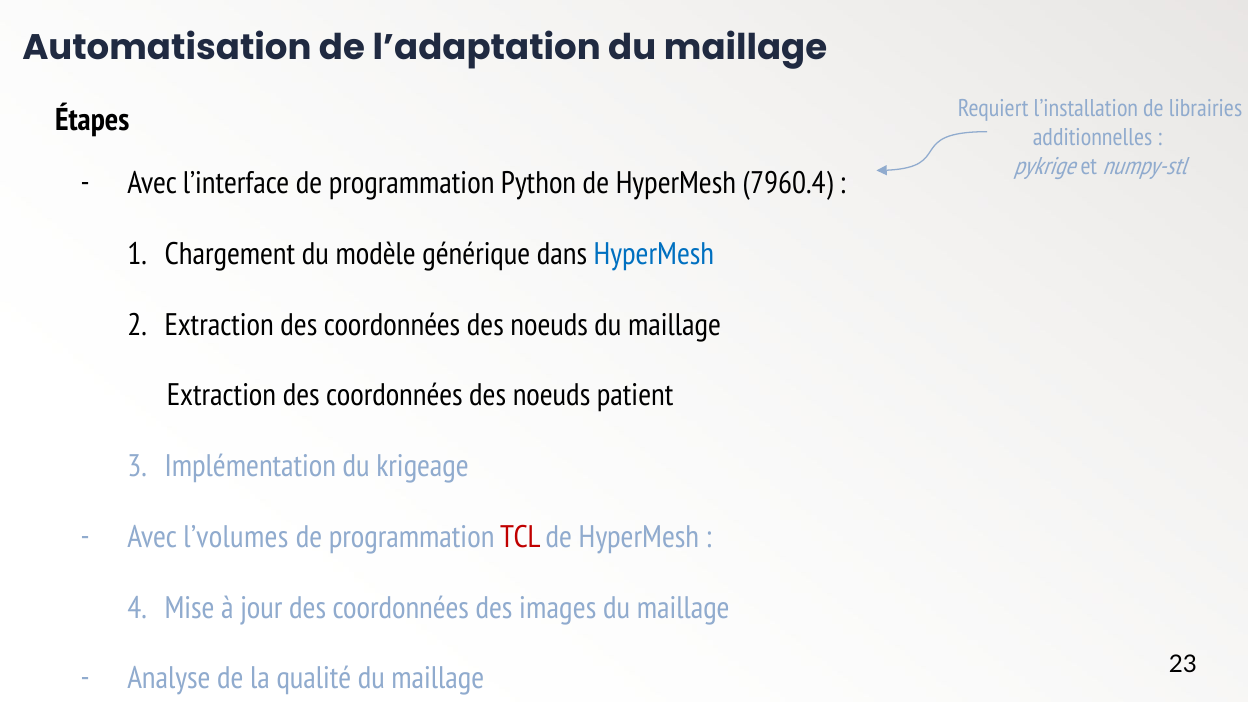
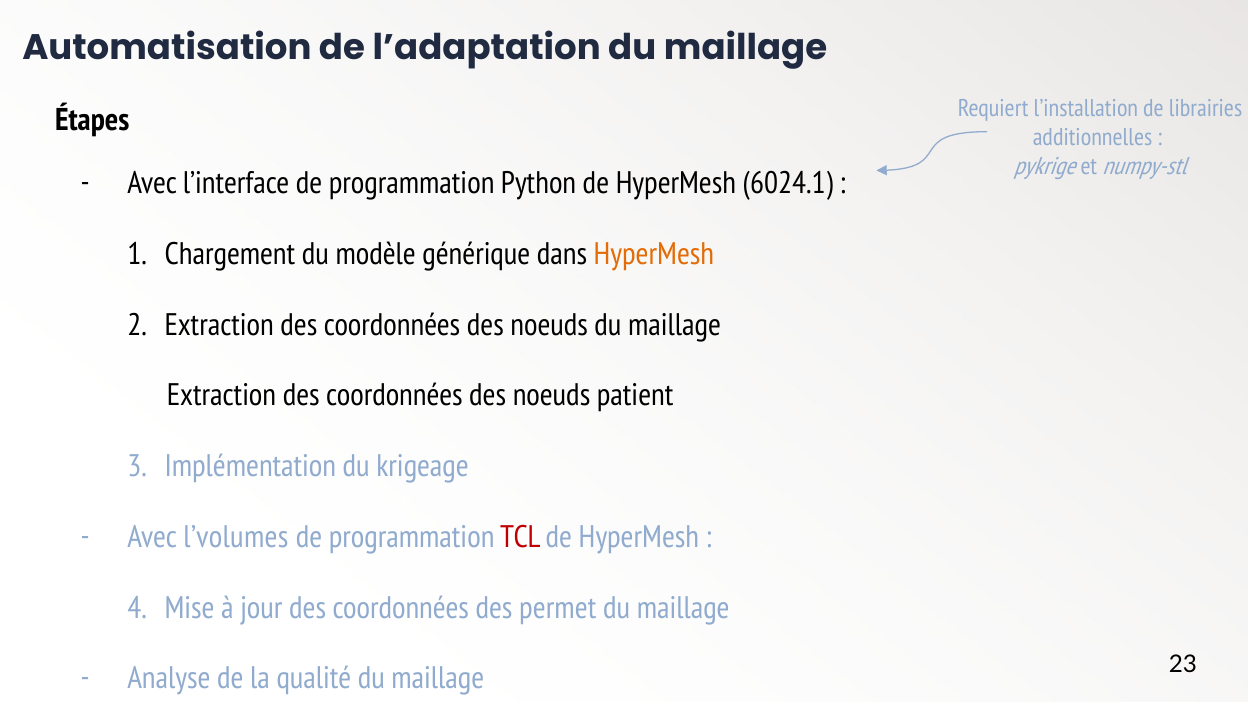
7960.4: 7960.4 -> 6024.1
HyperMesh at (654, 254) colour: blue -> orange
images: images -> permet
